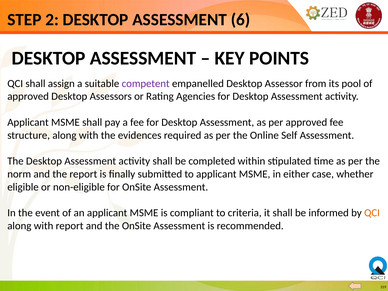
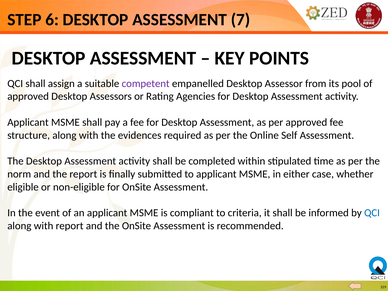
2: 2 -> 6
6: 6 -> 7
QCI at (372, 213) colour: orange -> blue
